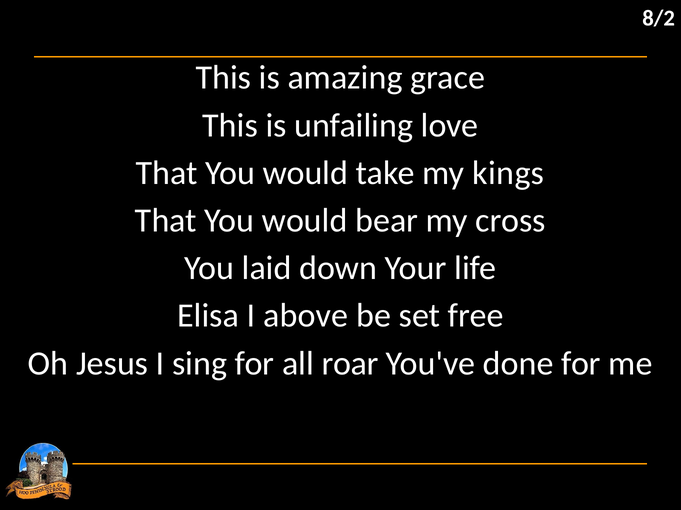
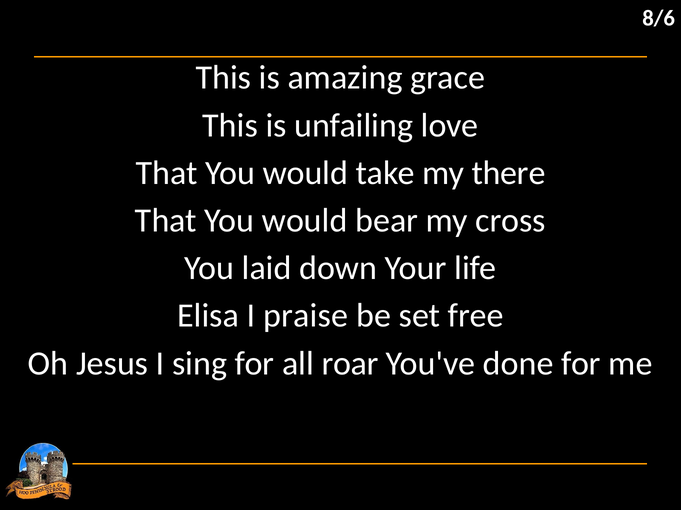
8/2: 8/2 -> 8/6
kings: kings -> there
above: above -> praise
